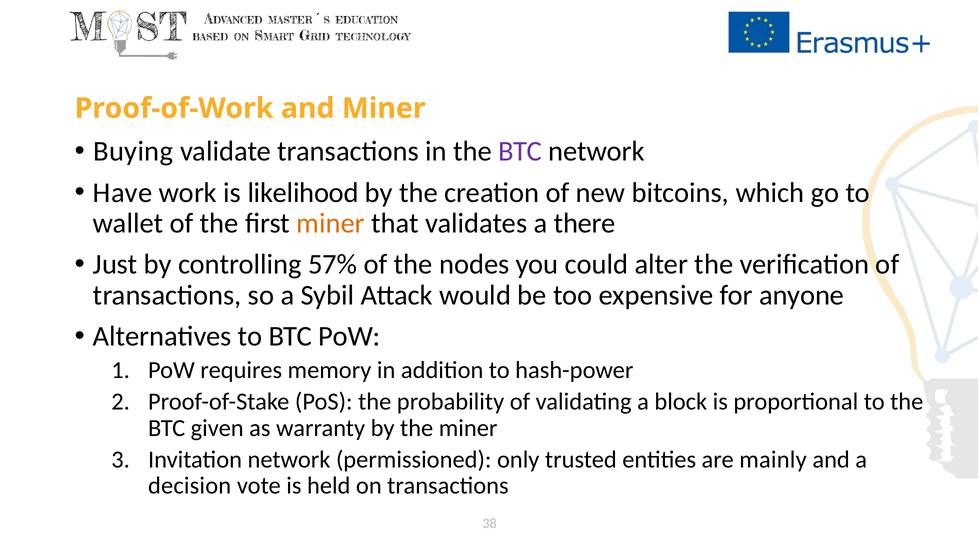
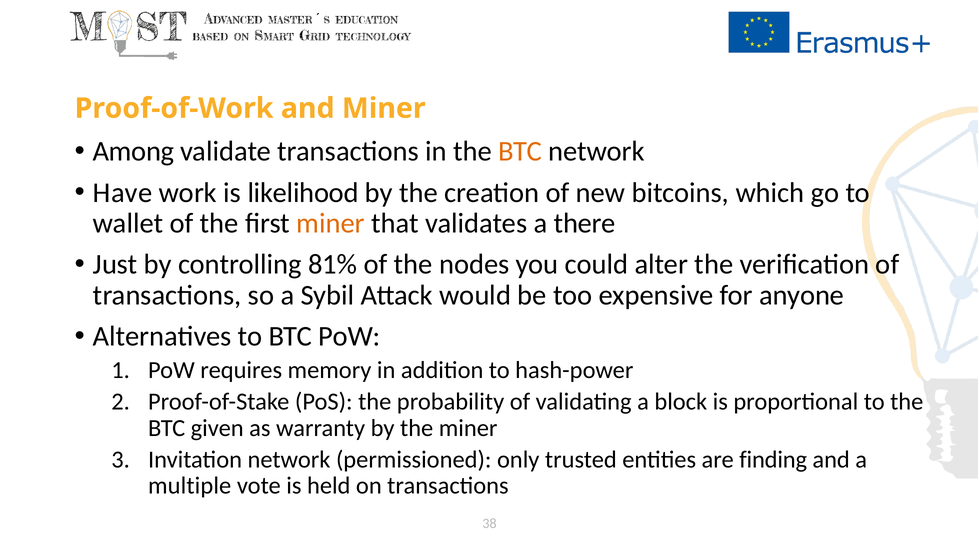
Buying: Buying -> Among
BTC at (520, 151) colour: purple -> orange
57%: 57% -> 81%
mainly: mainly -> finding
decision: decision -> multiple
